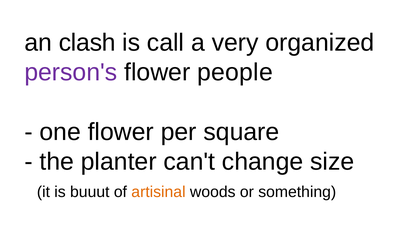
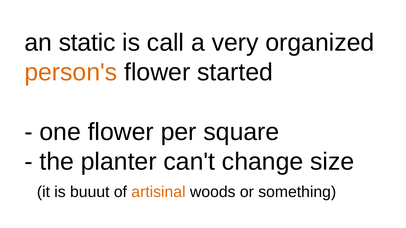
clash: clash -> static
person's colour: purple -> orange
people: people -> started
